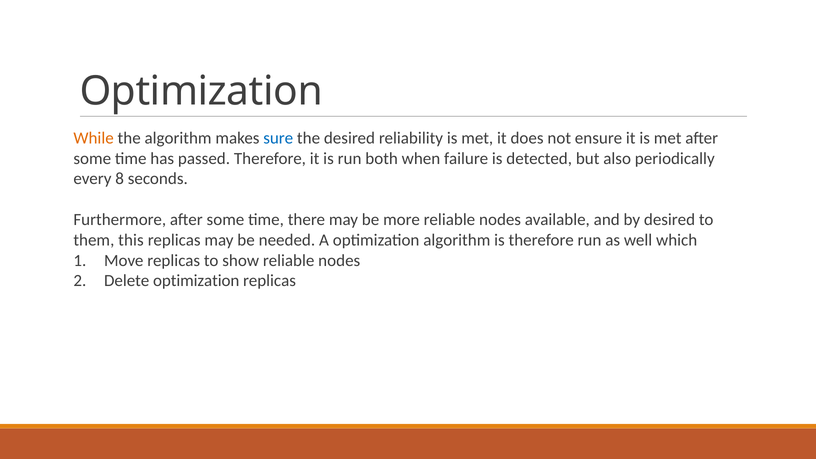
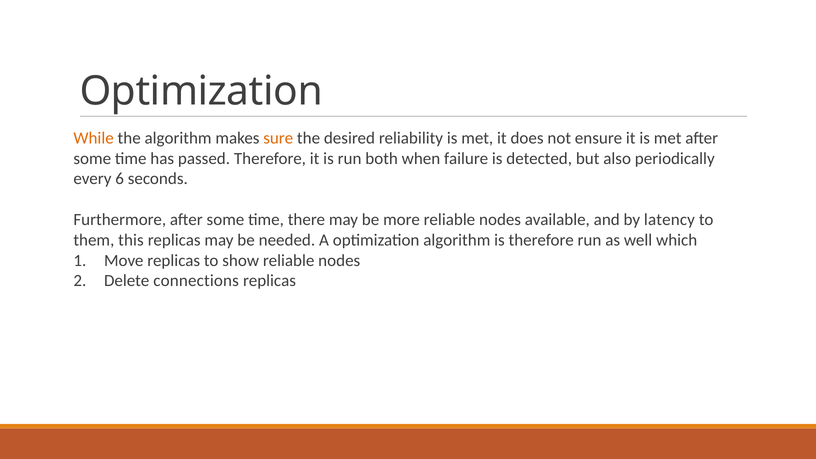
sure colour: blue -> orange
8: 8 -> 6
by desired: desired -> latency
Delete optimization: optimization -> connections
